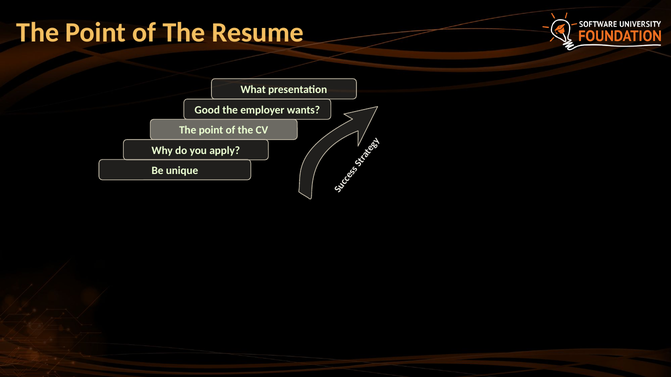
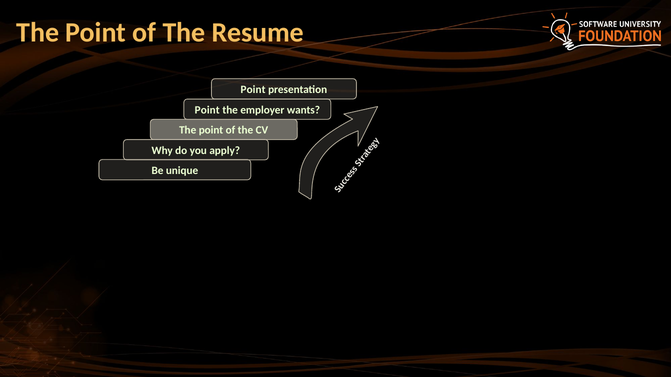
What at (253, 90): What -> Point
Good at (207, 110): Good -> Point
